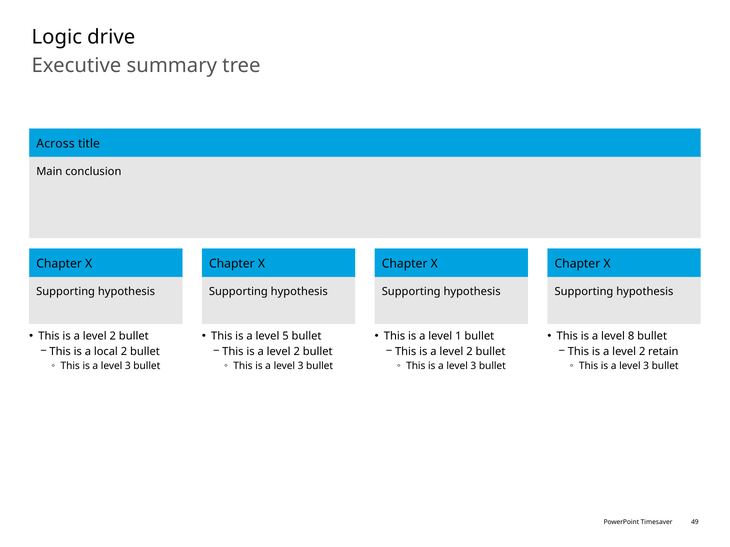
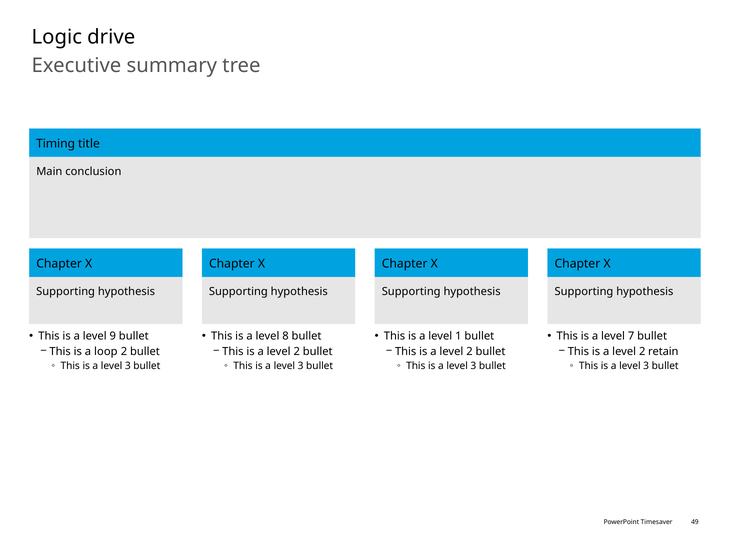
Across: Across -> Timing
2 at (113, 336): 2 -> 9
5: 5 -> 8
8: 8 -> 7
local: local -> loop
